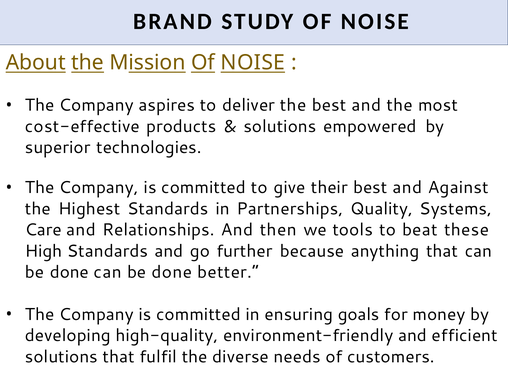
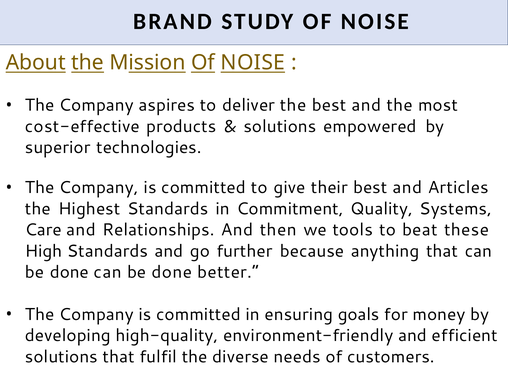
Against: Against -> Articles
Partnerships: Partnerships -> Commitment
